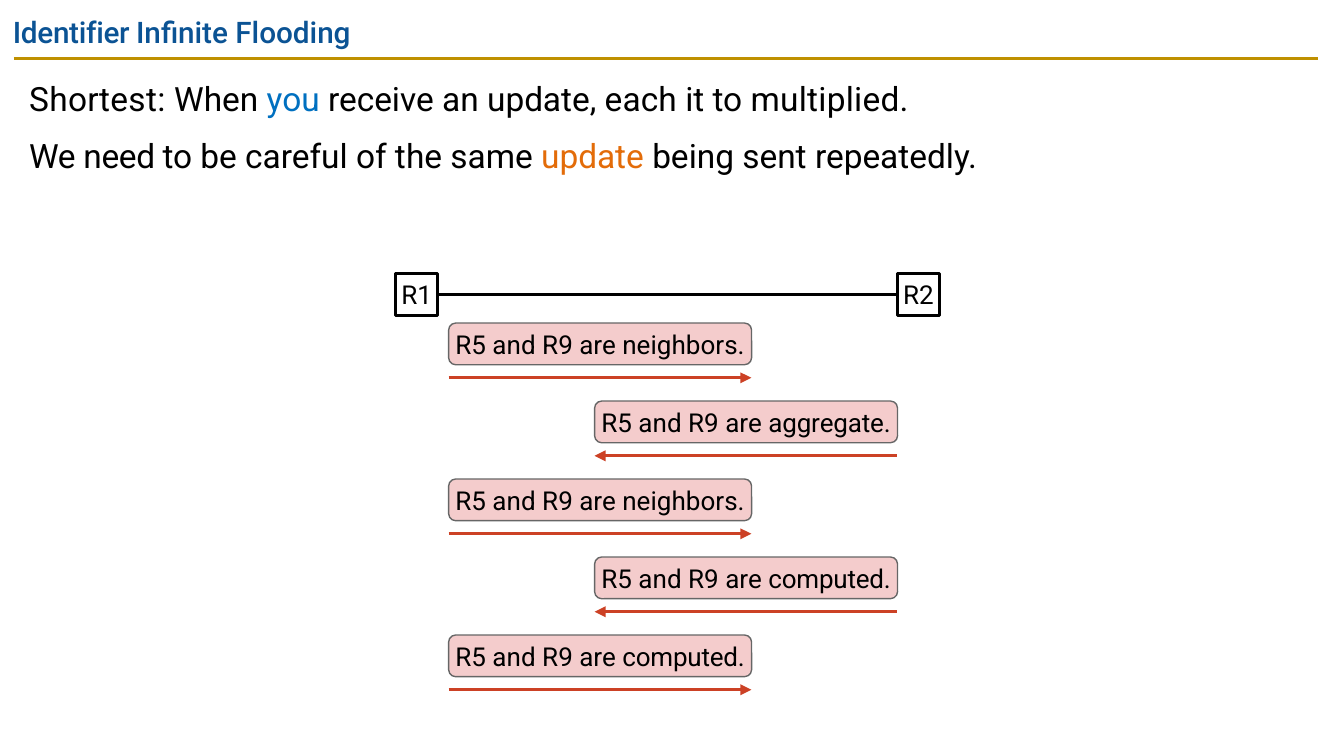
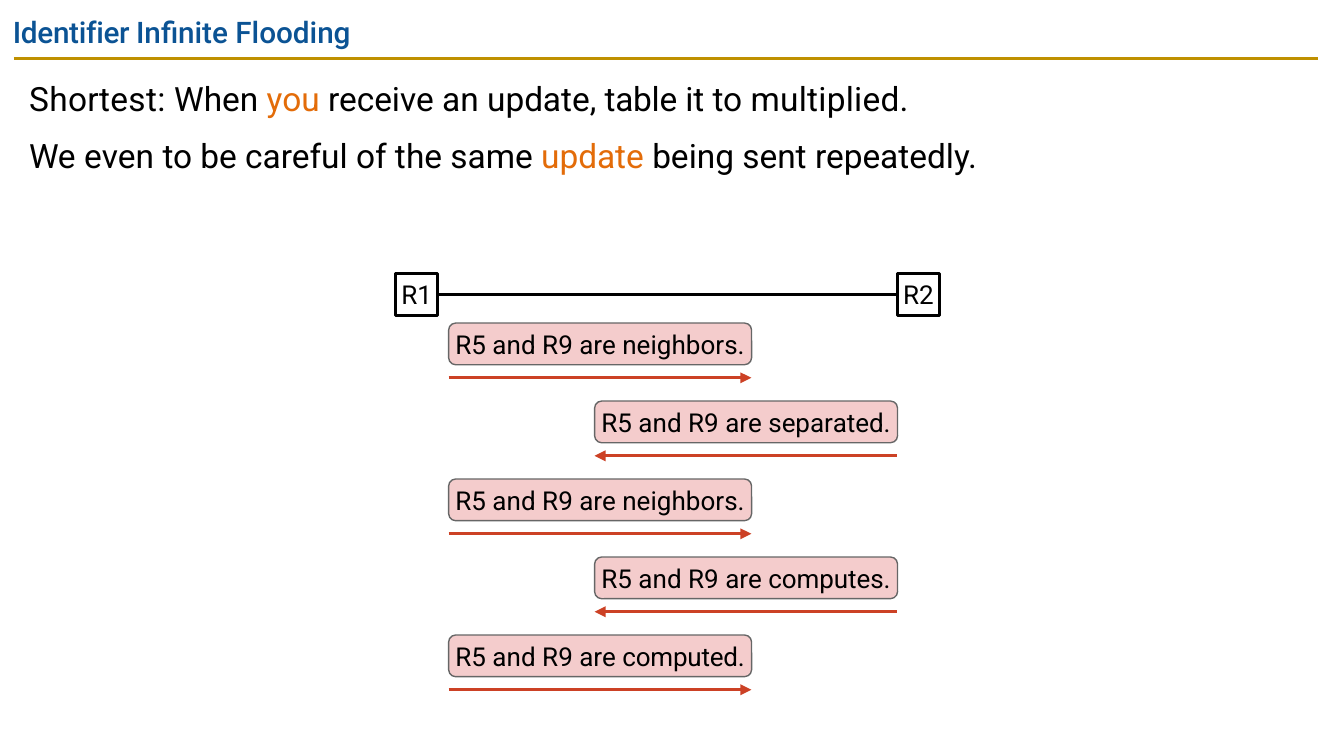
you colour: blue -> orange
each: each -> table
need: need -> even
aggregate: aggregate -> separated
computed at (830, 580): computed -> computes
